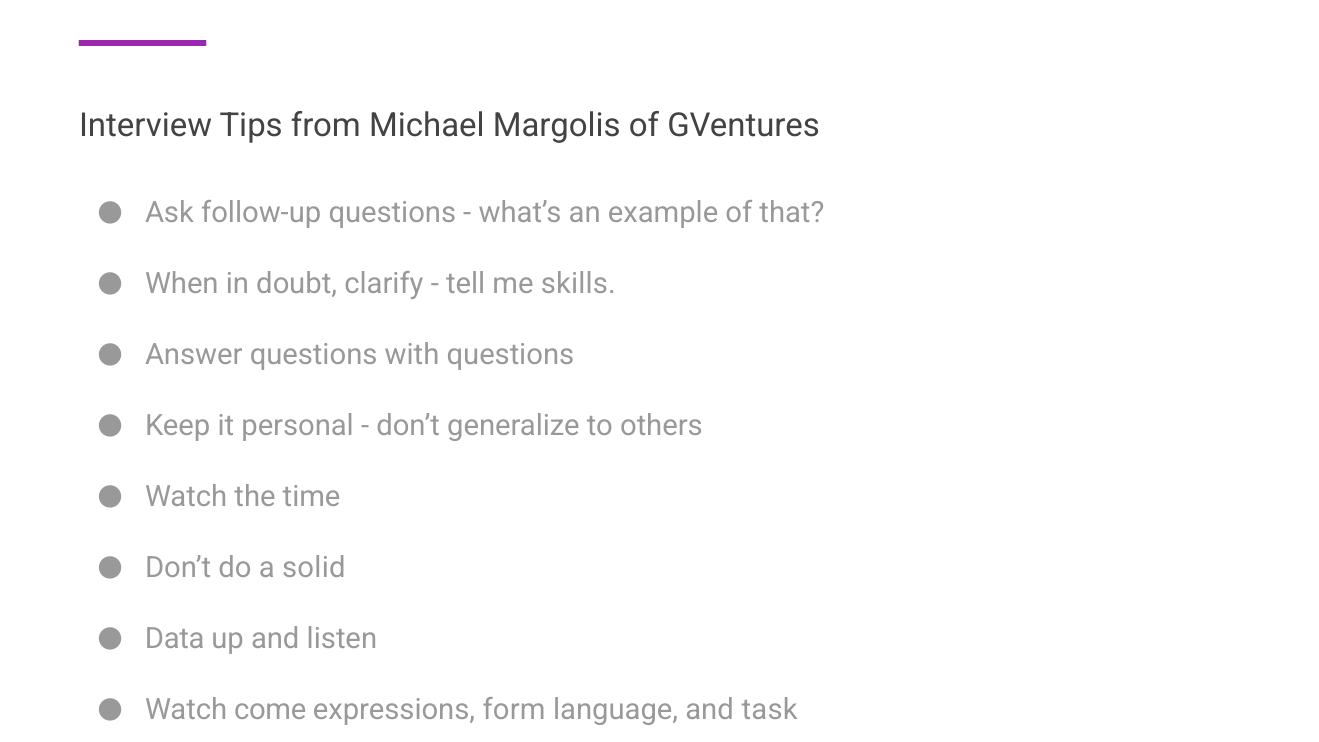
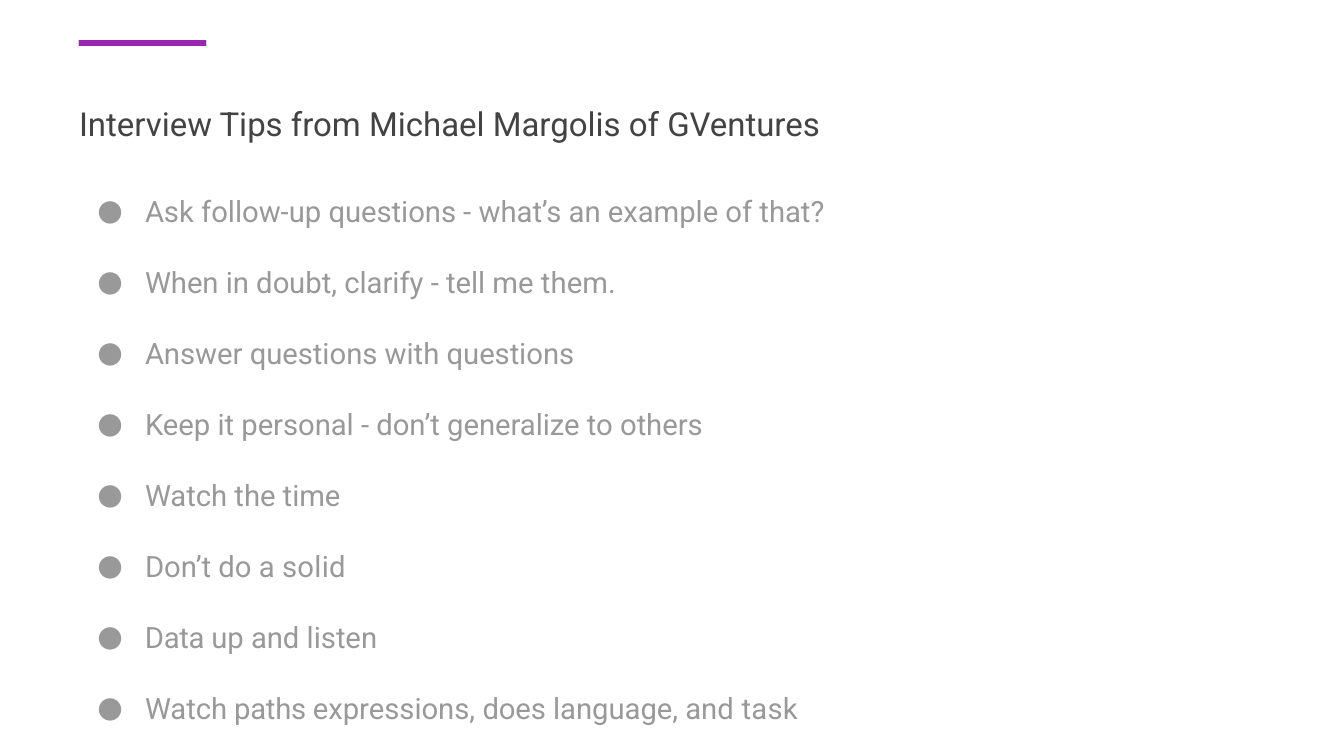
skills: skills -> them
come: come -> paths
form: form -> does
